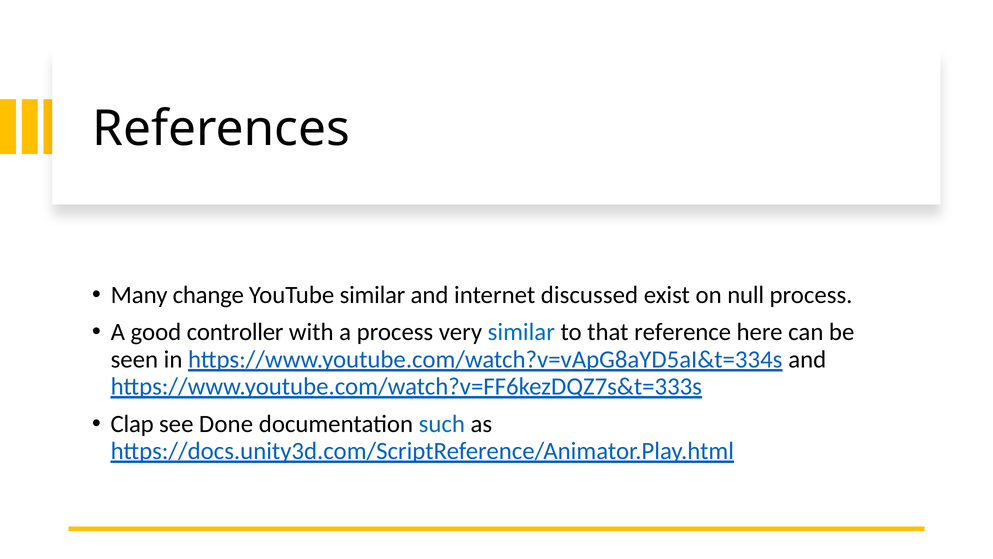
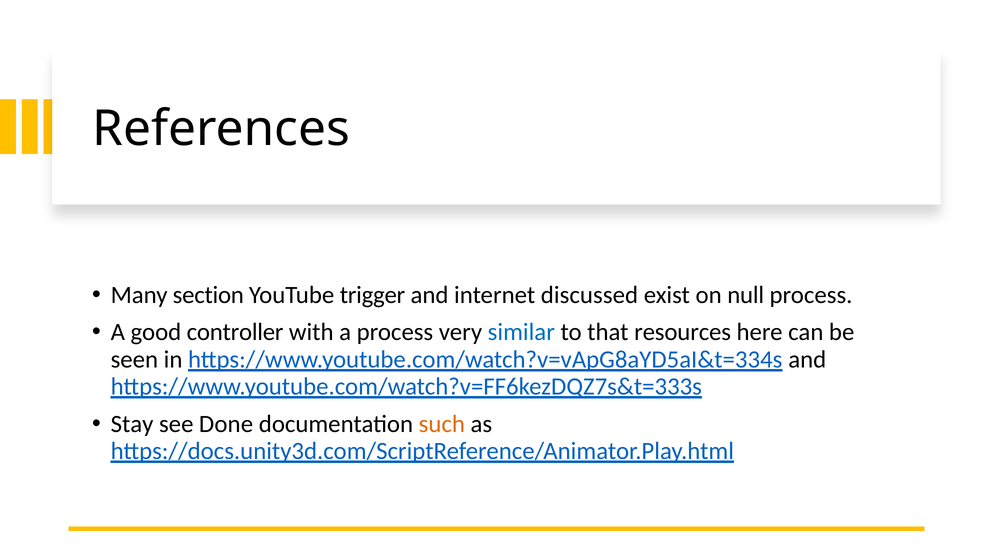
change: change -> section
YouTube similar: similar -> trigger
reference: reference -> resources
Clap: Clap -> Stay
such colour: blue -> orange
